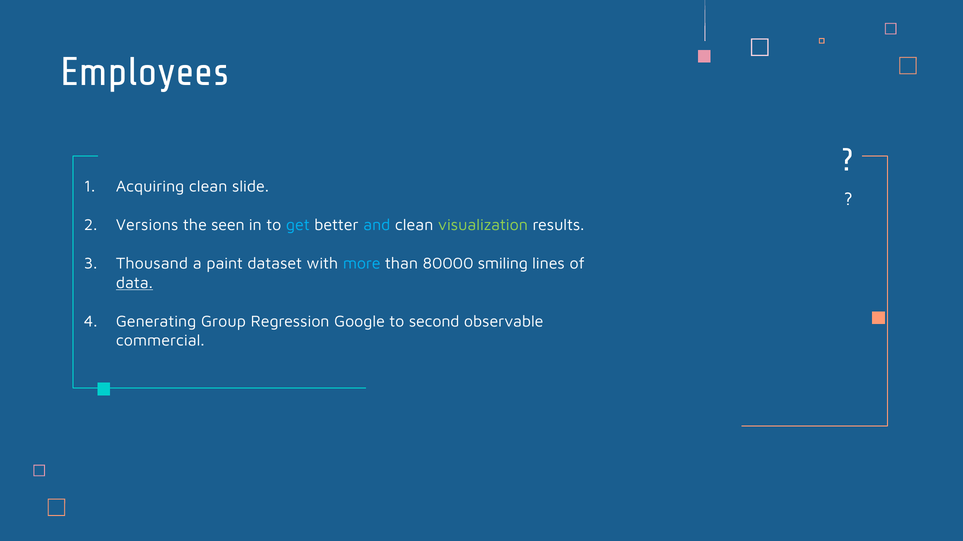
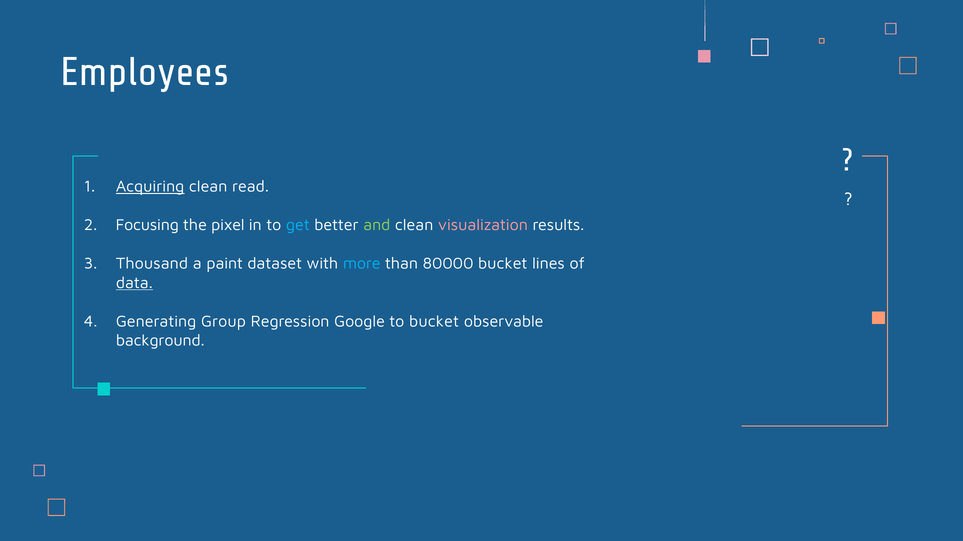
Acquiring underline: none -> present
slide: slide -> read
Versions: Versions -> Focusing
seen: seen -> pixel
and colour: light blue -> light green
visualization colour: light green -> pink
80000 smiling: smiling -> bucket
to second: second -> bucket
commercial: commercial -> background
